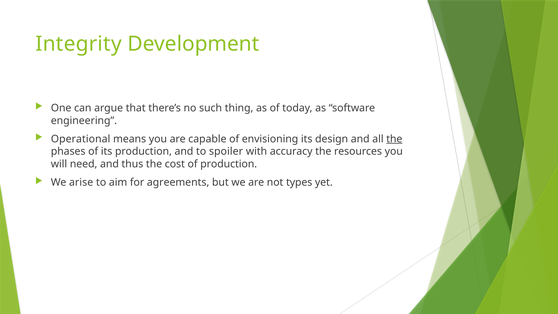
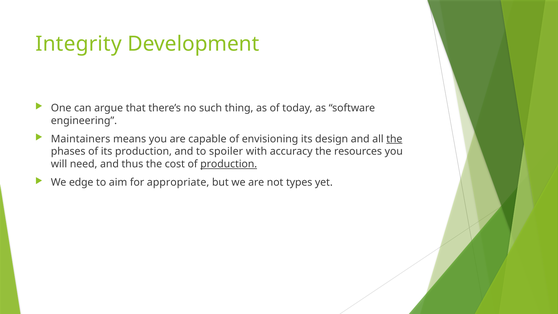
Operational: Operational -> Maintainers
production at (229, 164) underline: none -> present
arise: arise -> edge
agreements: agreements -> appropriate
